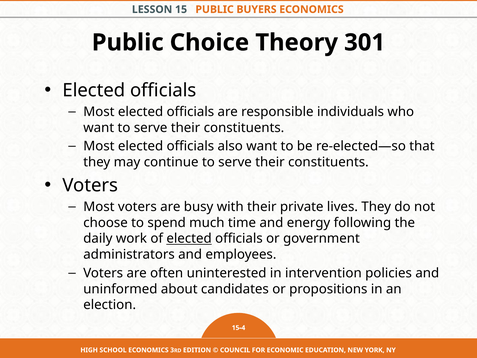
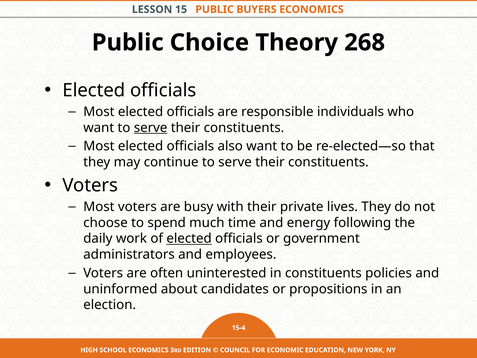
301: 301 -> 268
serve at (151, 128) underline: none -> present
in intervention: intervention -> constituents
